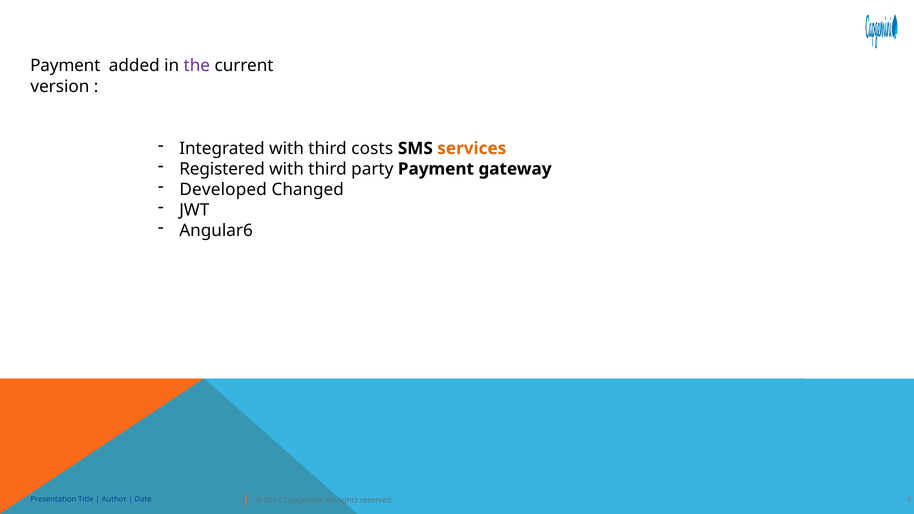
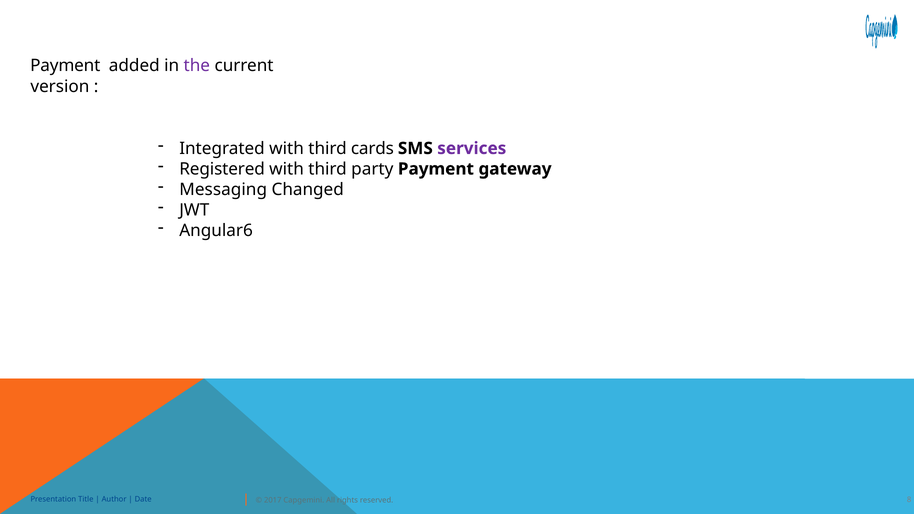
costs: costs -> cards
services colour: orange -> purple
Developed: Developed -> Messaging
